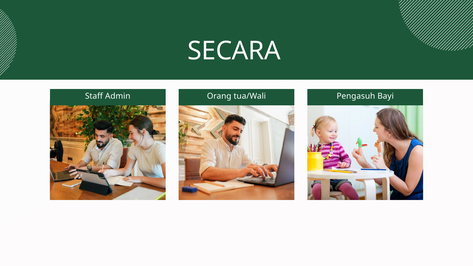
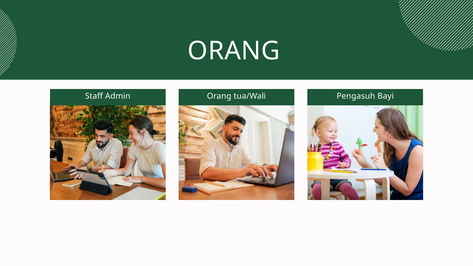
SECARA at (234, 51): SECARA -> ORANG
